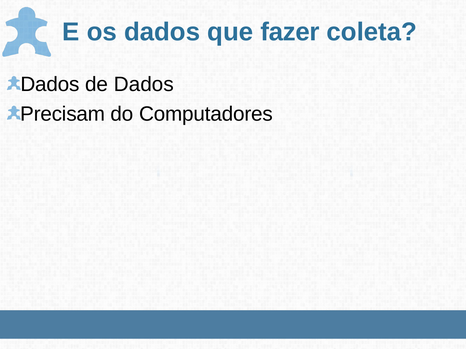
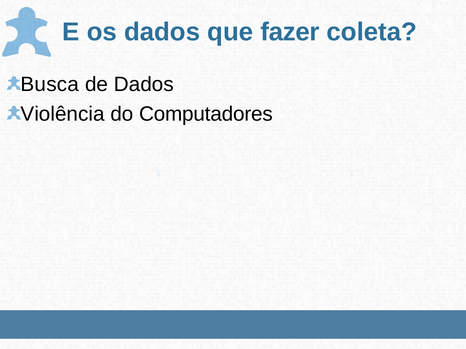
Dados at (50, 85): Dados -> Busca
Precisam: Precisam -> Violência
